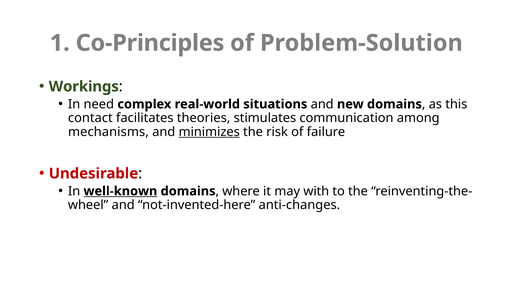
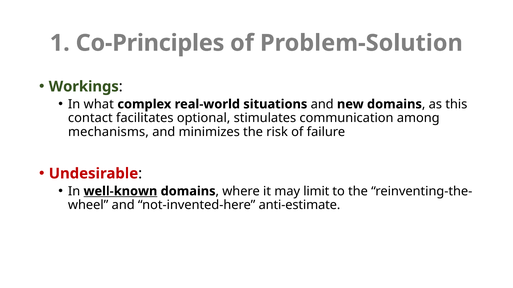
need: need -> what
theories: theories -> optional
minimizes underline: present -> none
with: with -> limit
anti-changes: anti-changes -> anti-estimate
